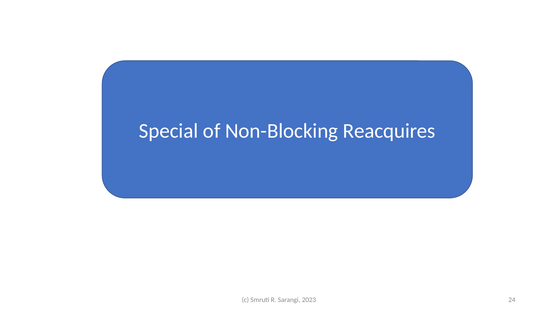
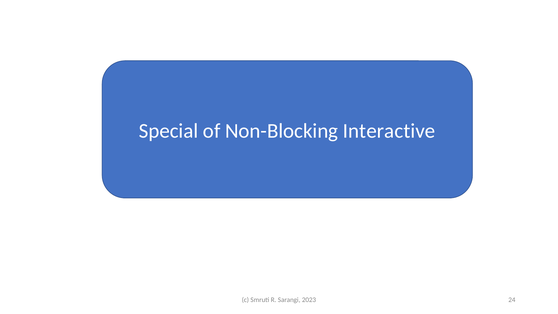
Reacquires: Reacquires -> Interactive
